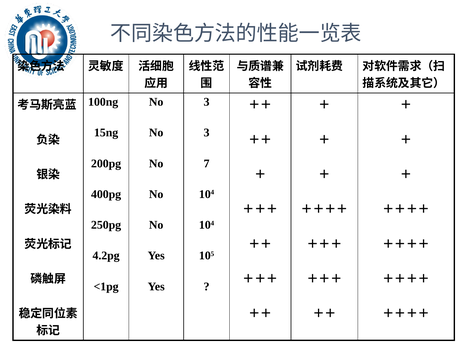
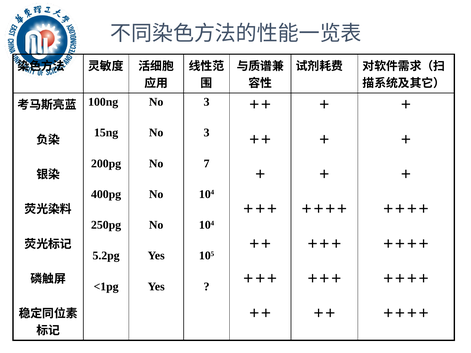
4.2pg: 4.2pg -> 5.2pg
